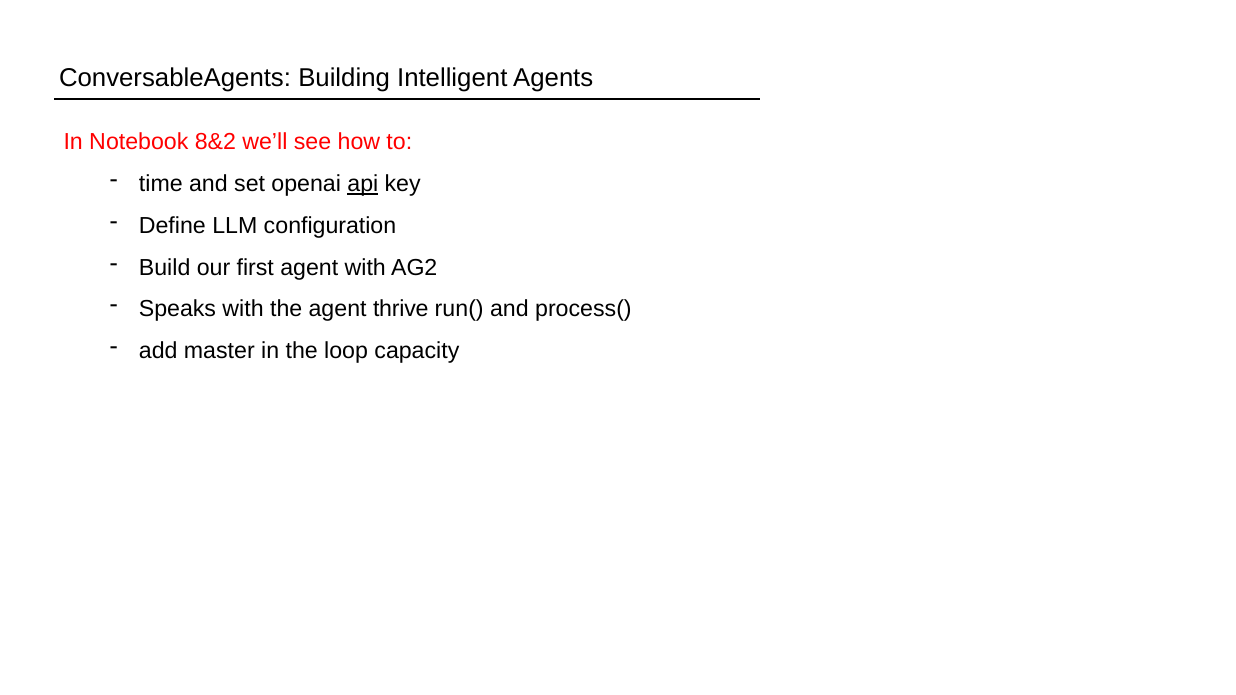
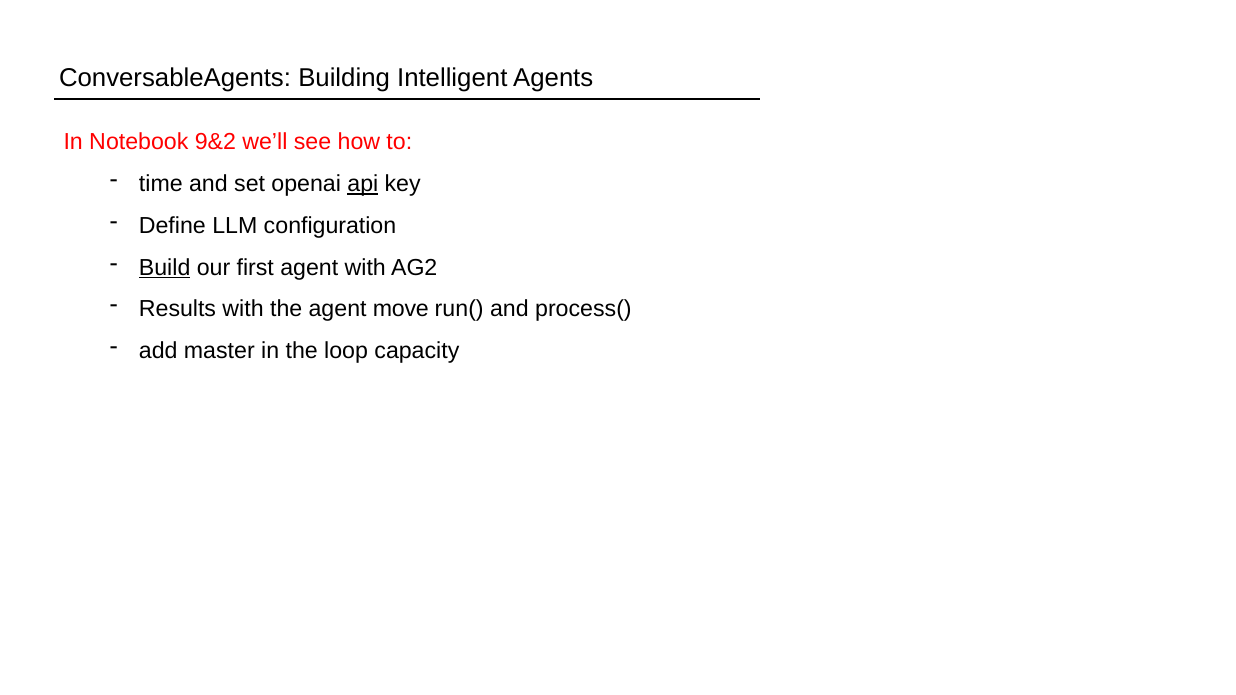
8&2: 8&2 -> 9&2
Build underline: none -> present
Speaks: Speaks -> Results
thrive: thrive -> move
